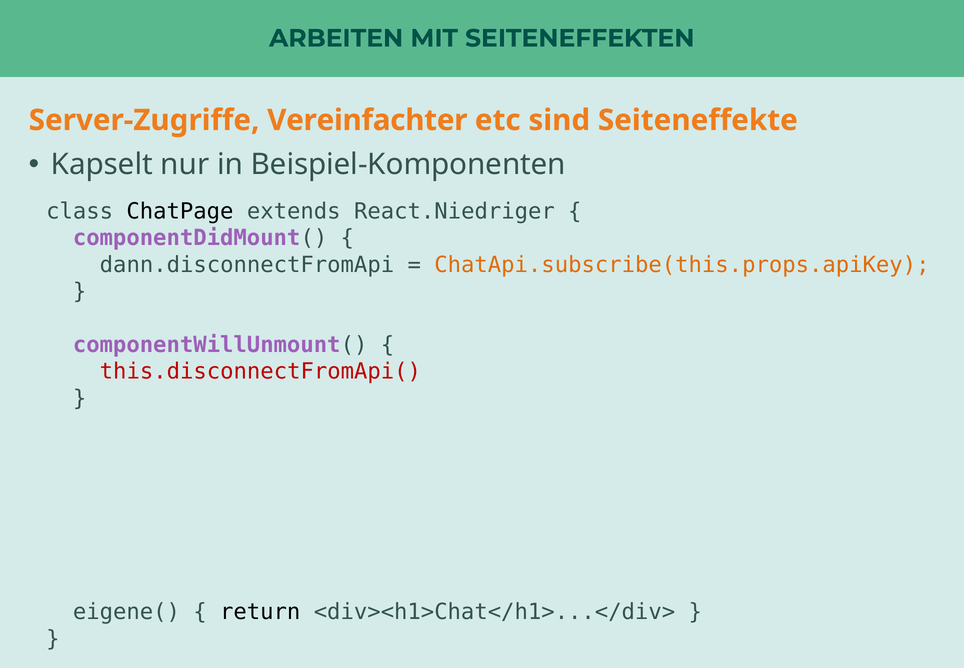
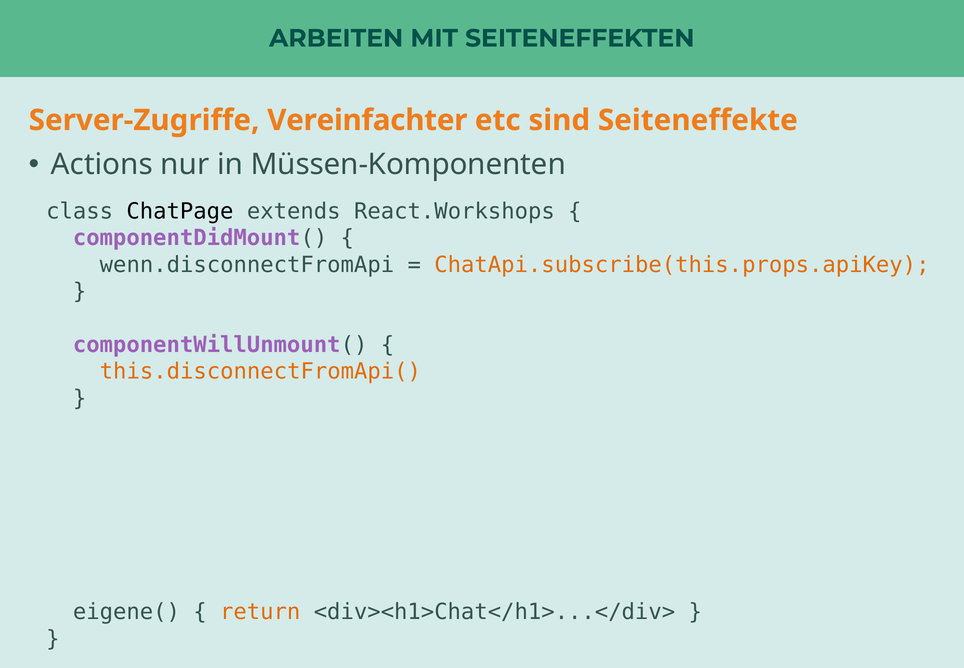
Kapselt: Kapselt -> Actions
Beispiel-Komponenten: Beispiel-Komponenten -> Müssen-Komponenten
React.Niedriger: React.Niedriger -> React.Workshops
dann.disconnectFromApi: dann.disconnectFromApi -> wenn.disconnectFromApi
this.disconnectFromApi( colour: red -> orange
return colour: black -> orange
